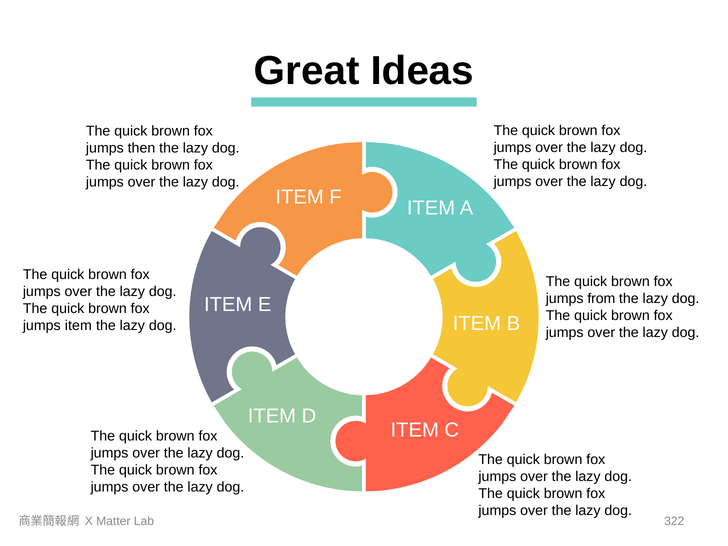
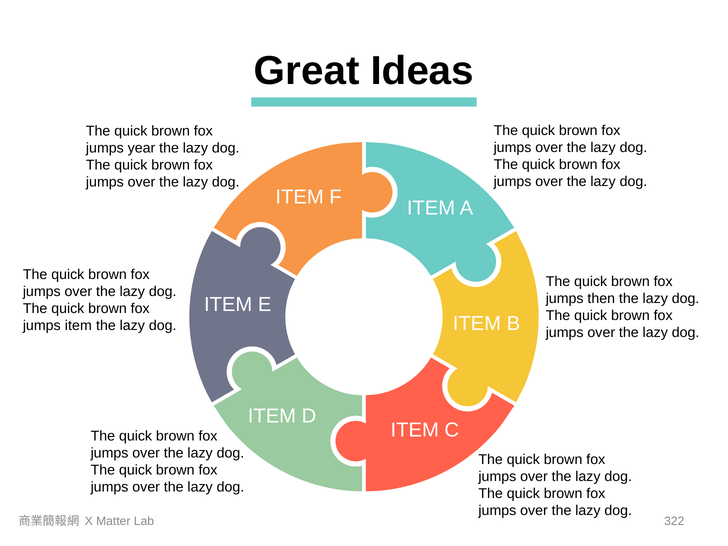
then: then -> year
from: from -> then
